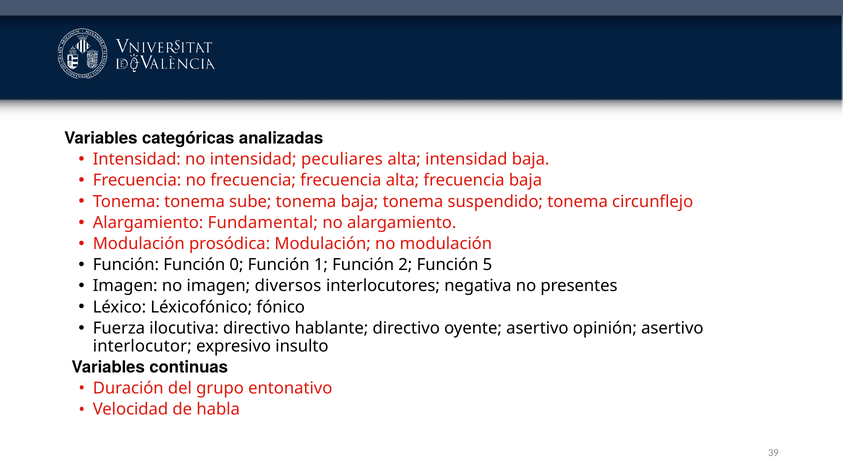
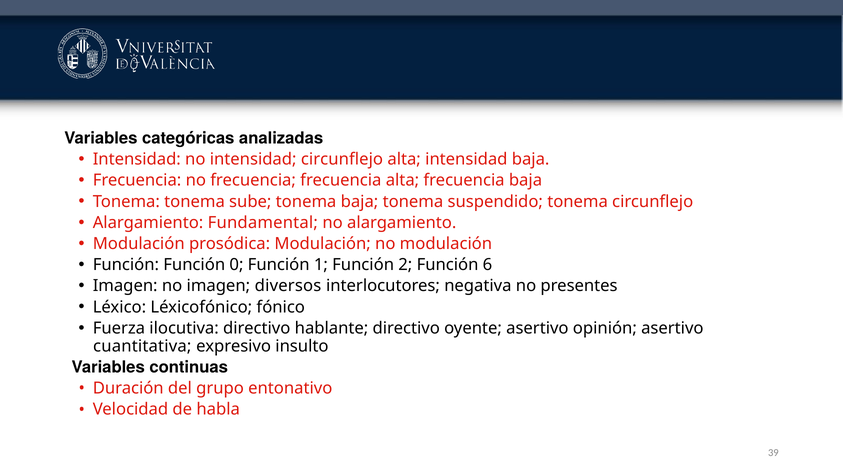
intensidad peculiares: peculiares -> circunflejo
5: 5 -> 6
interlocutor: interlocutor -> cuantitativa
